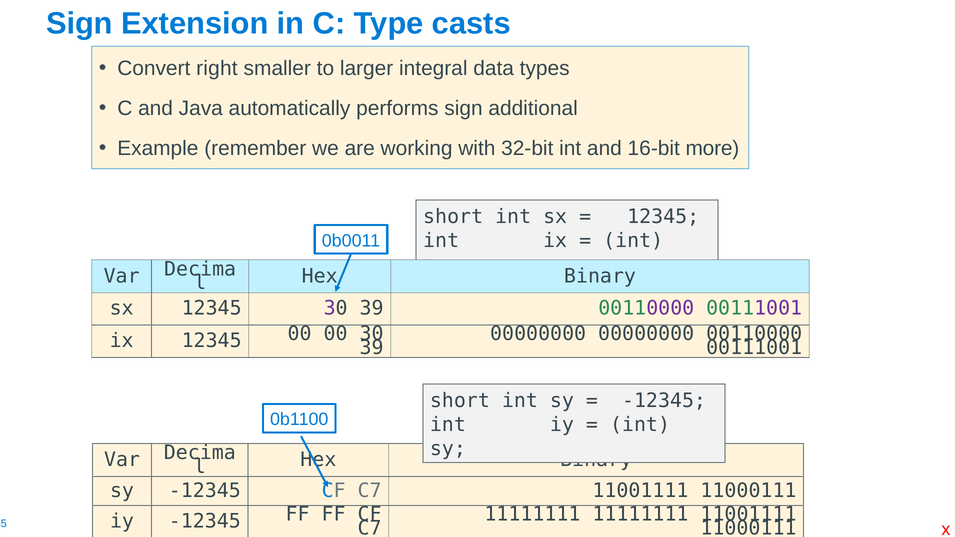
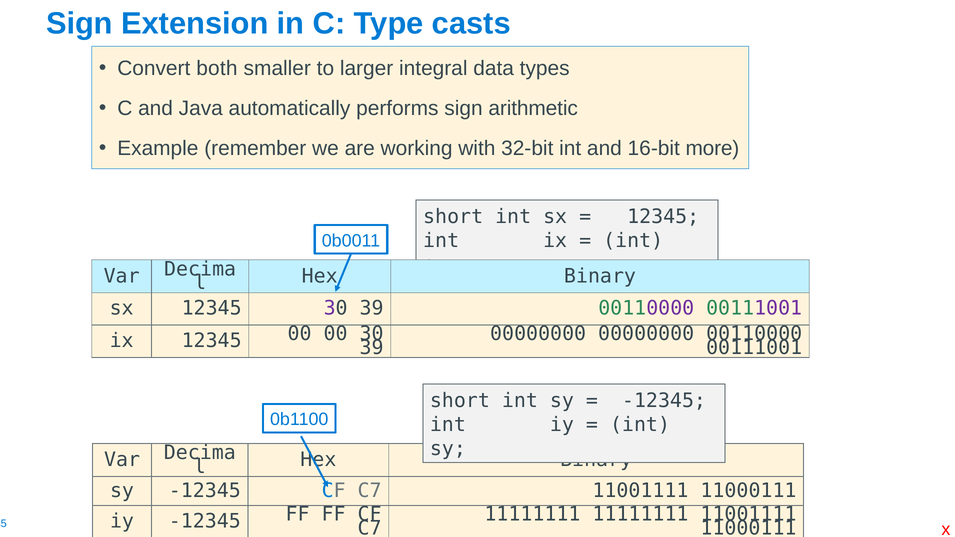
right: right -> both
additional: additional -> arithmetic
